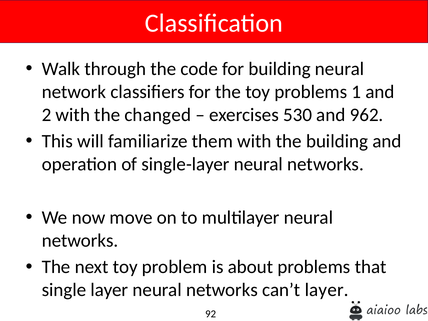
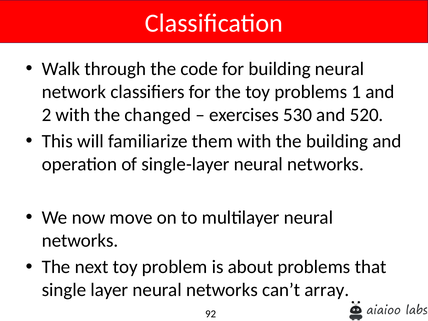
962: 962 -> 520
can’t layer: layer -> array
